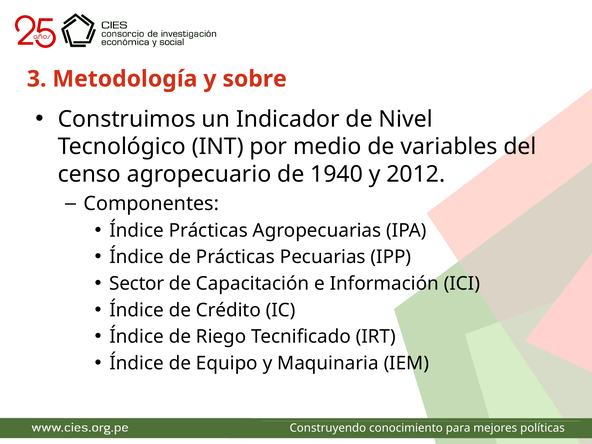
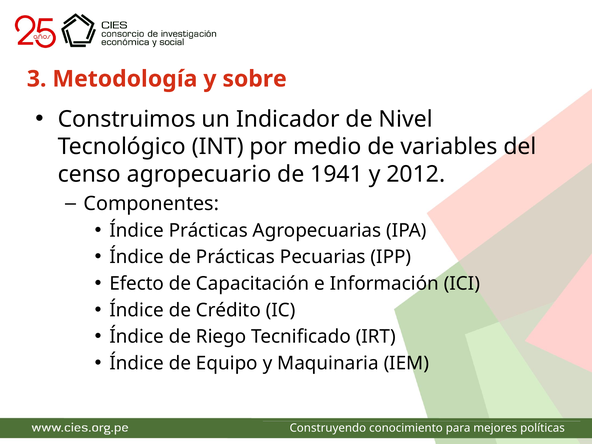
1940: 1940 -> 1941
Sector: Sector -> Efecto
